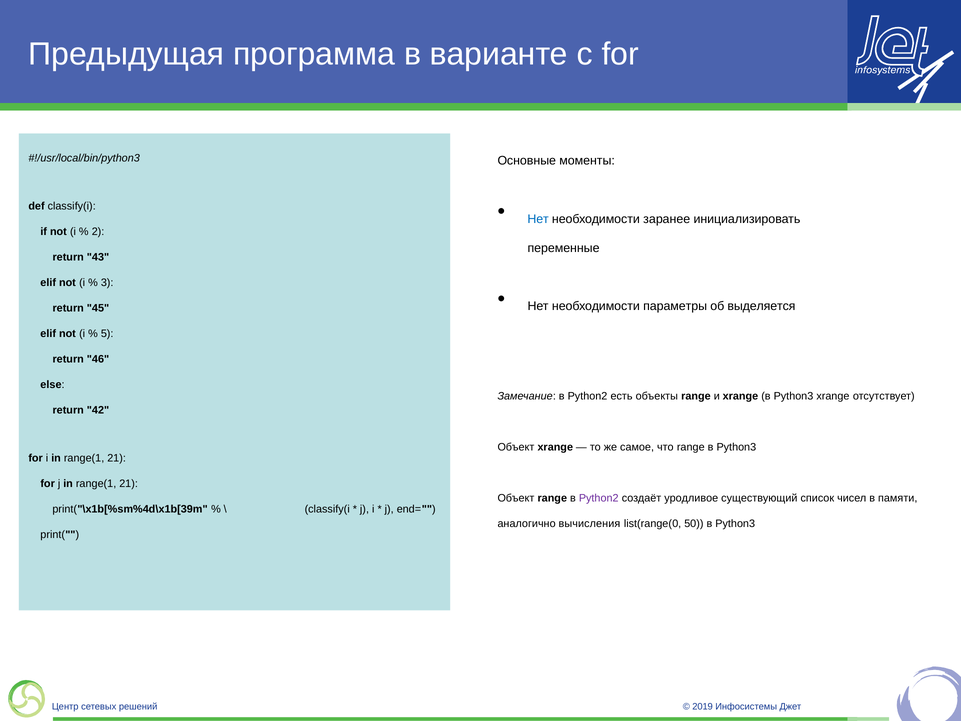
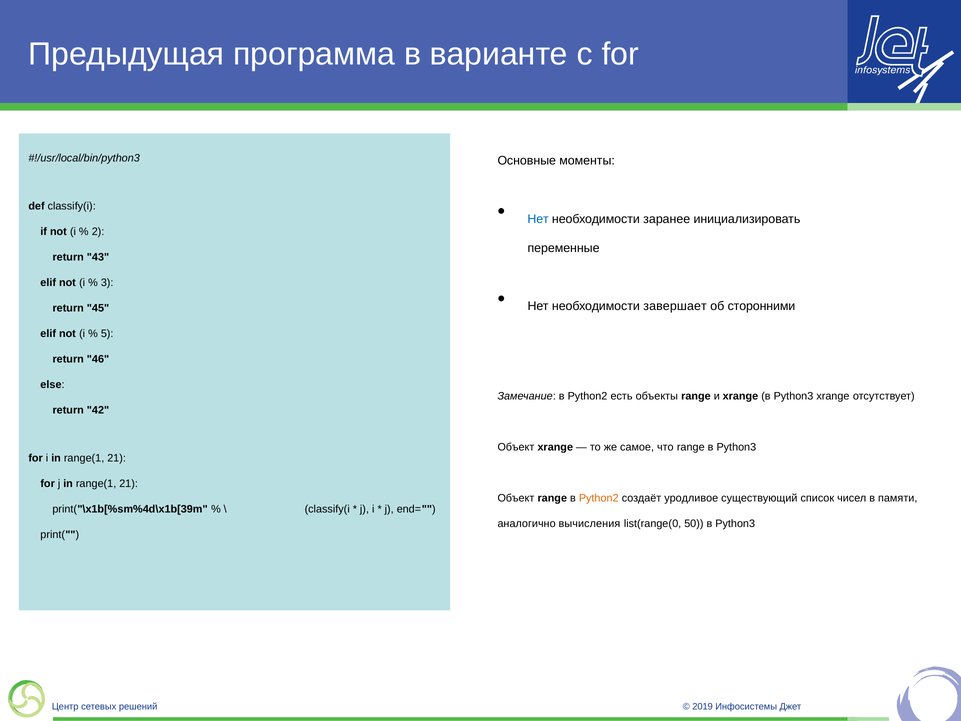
параметры: параметры -> завершает
выделяется: выделяется -> сторонними
Python2 at (599, 498) colour: purple -> orange
